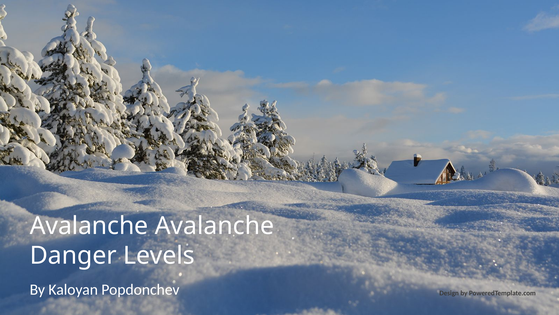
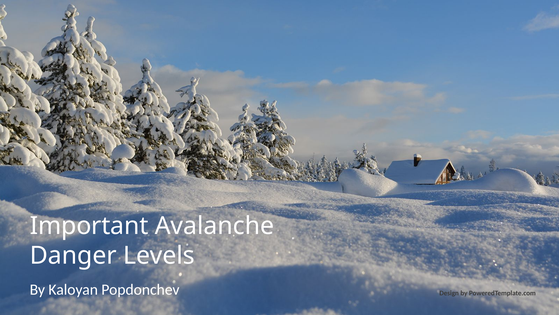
Avalanche at (89, 226): Avalanche -> Important
